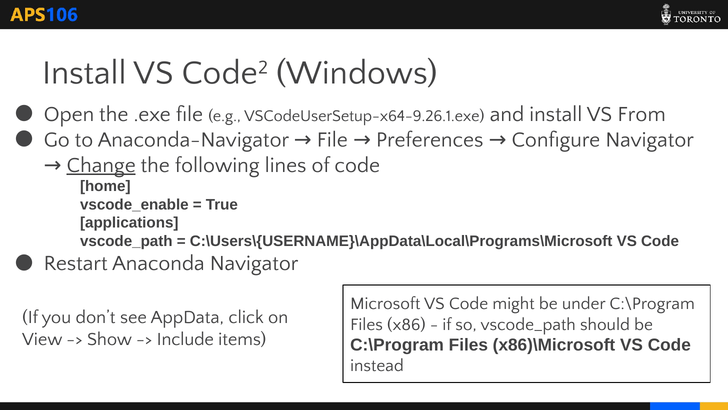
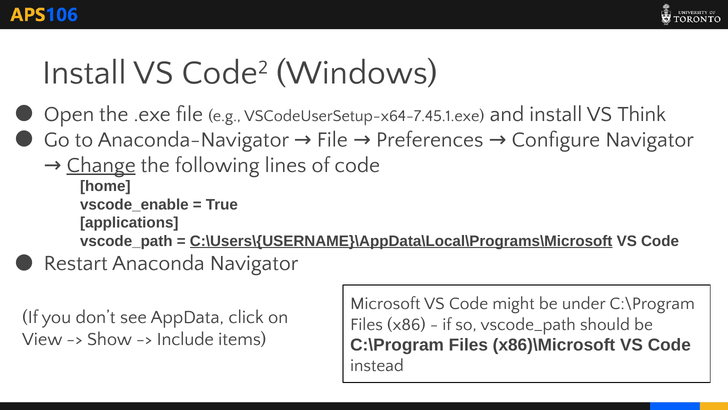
VSCodeUserSetup-x64-9.26.1.exe: VSCodeUserSetup-x64-9.26.1.exe -> VSCodeUserSetup-x64-7.45.1.exe
From: From -> Think
C:\Users\{USERNAME}\AppData\Local\Programs\Microsoft underline: none -> present
